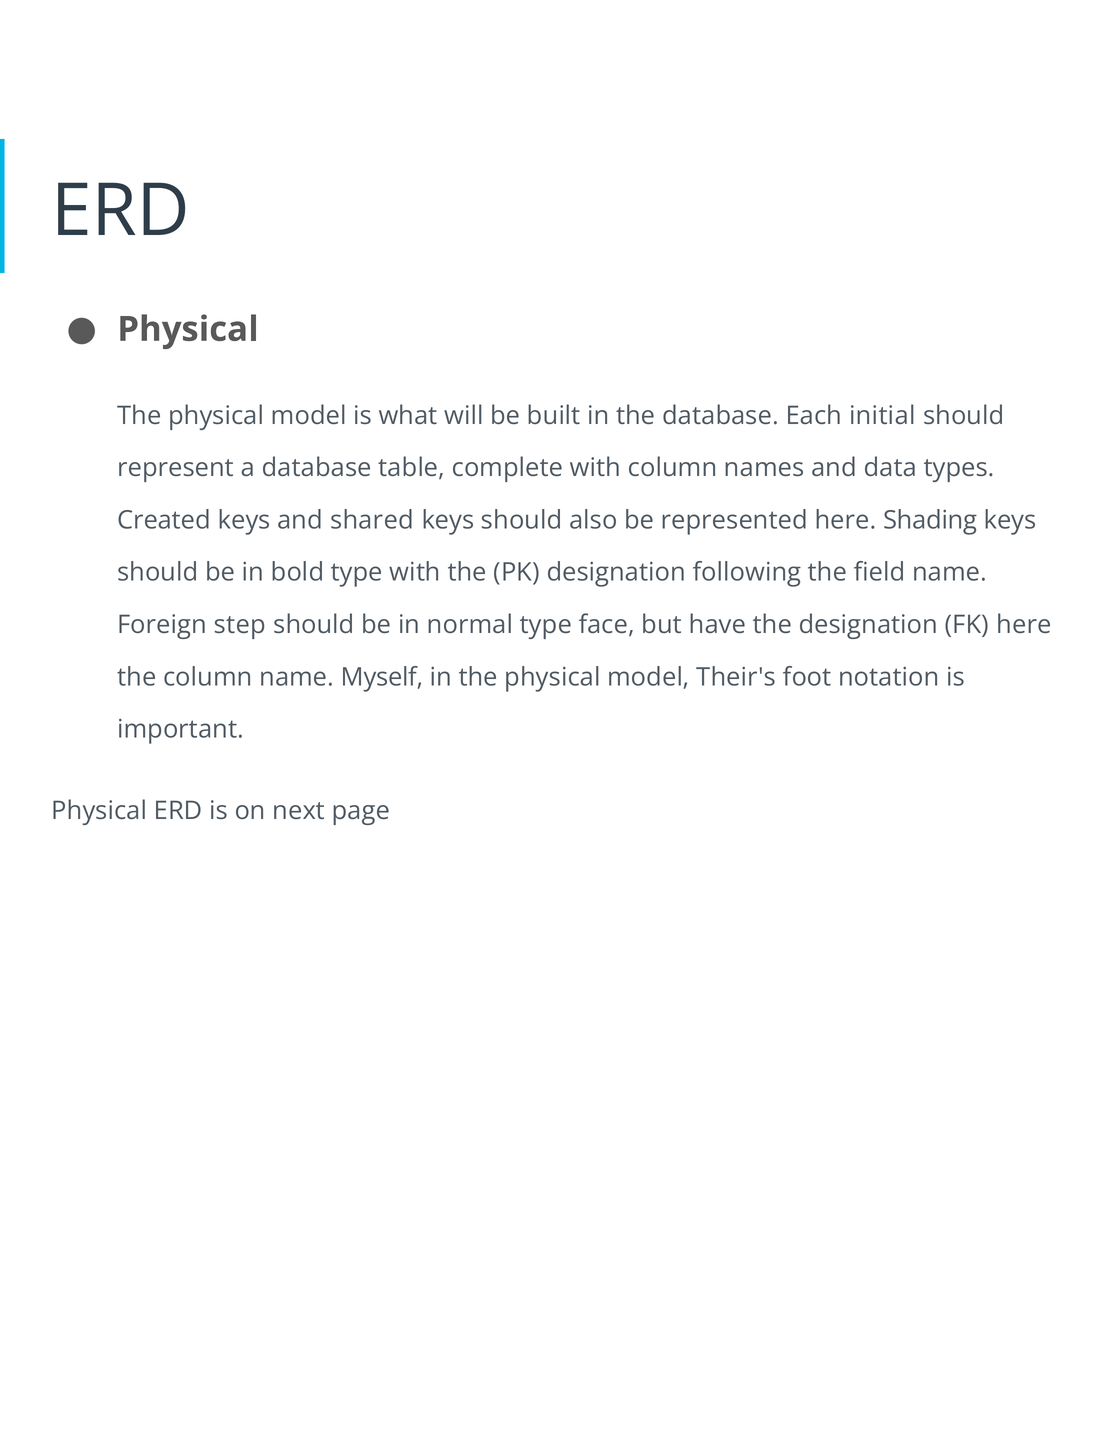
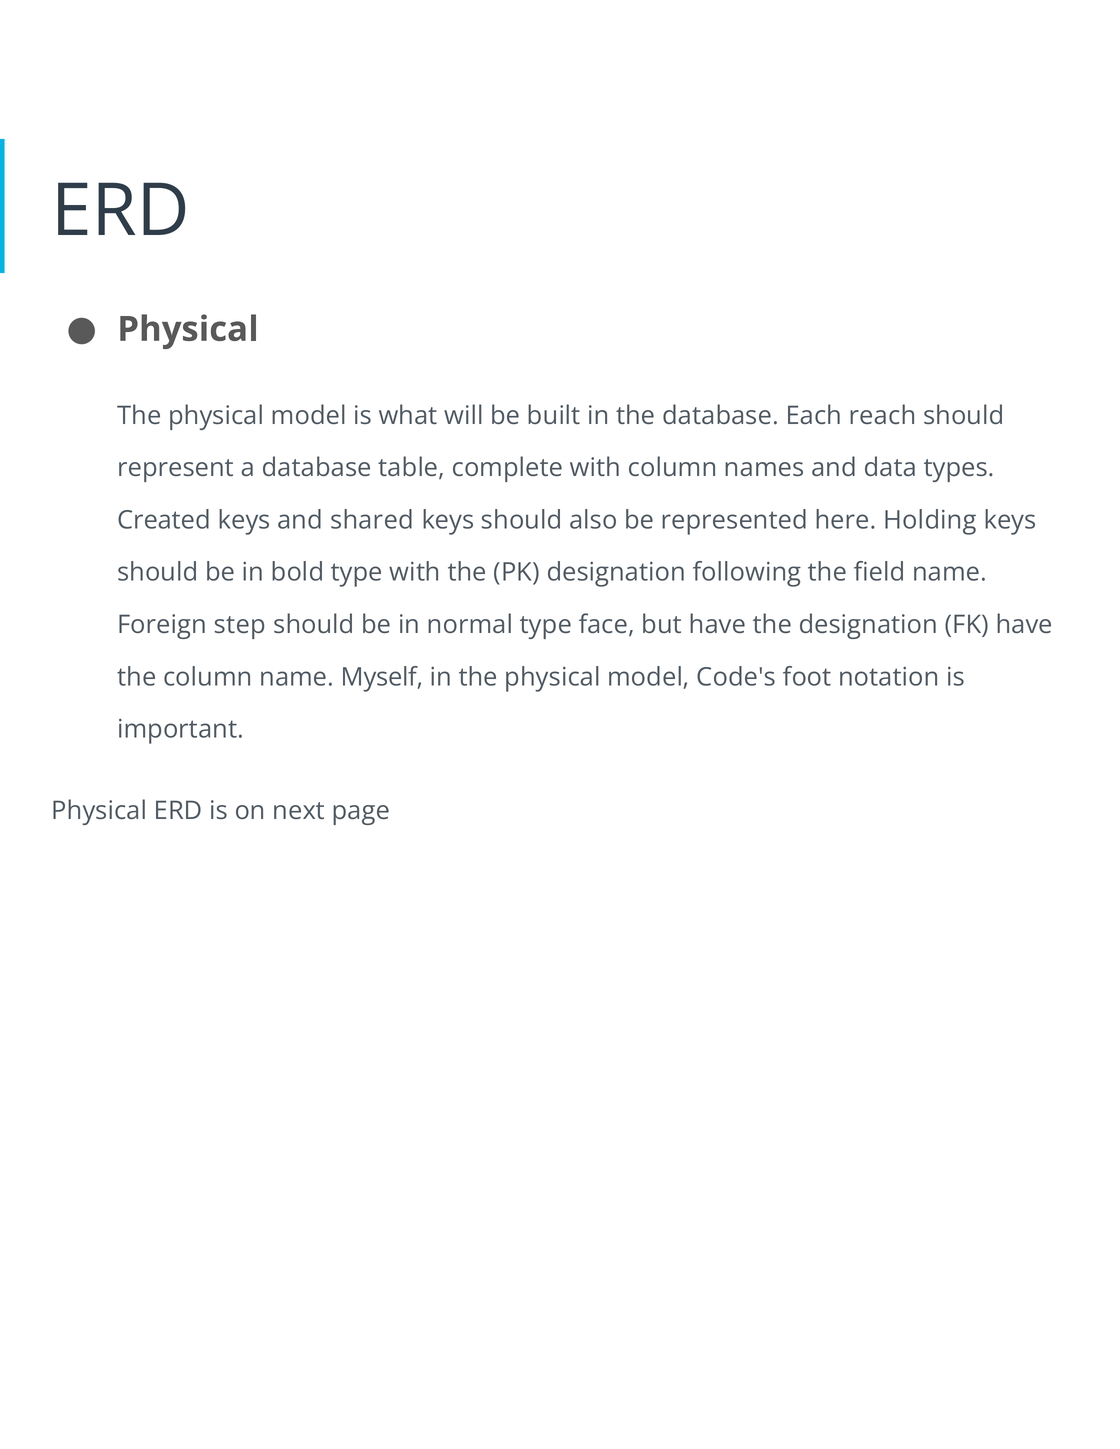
initial: initial -> reach
Shading: Shading -> Holding
FK here: here -> have
Their's: Their's -> Code's
